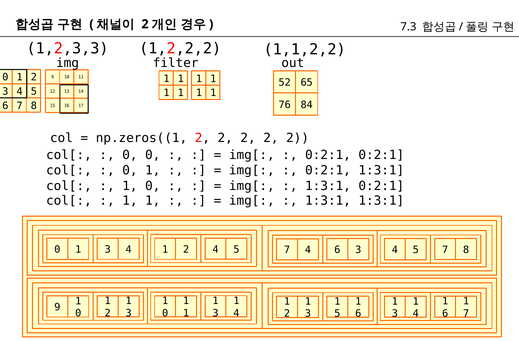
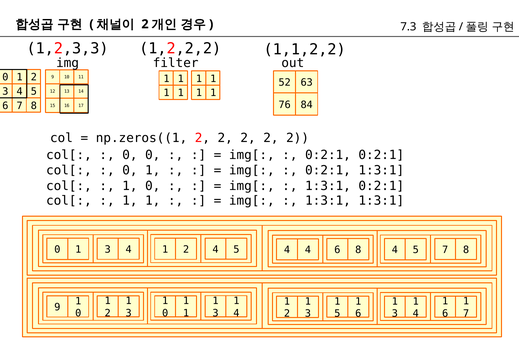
65: 65 -> 63
2 4 5 7: 7 -> 4
6 3: 3 -> 8
